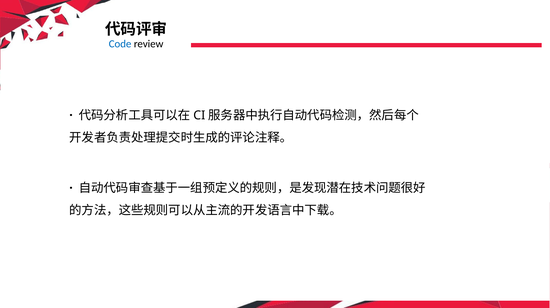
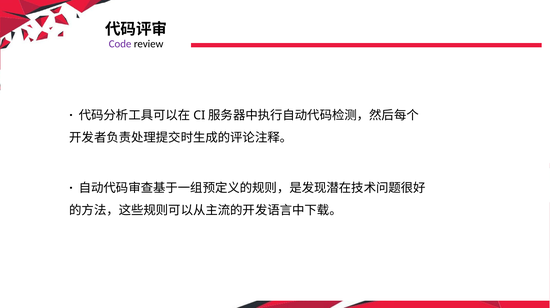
Code colour: blue -> purple
